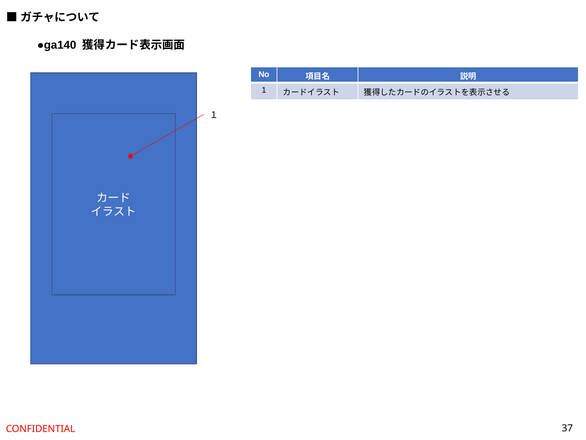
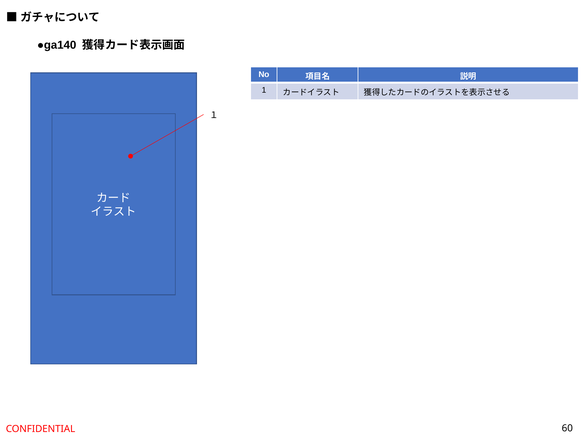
37: 37 -> 60
